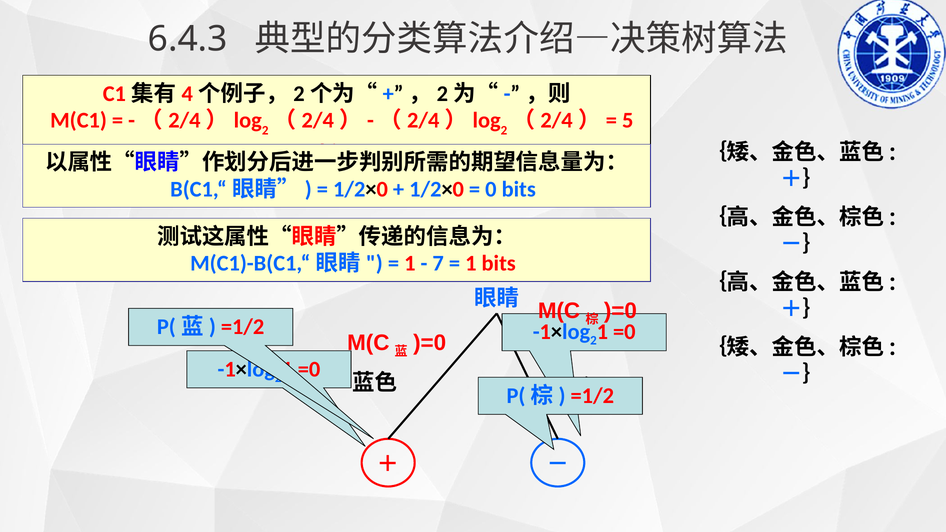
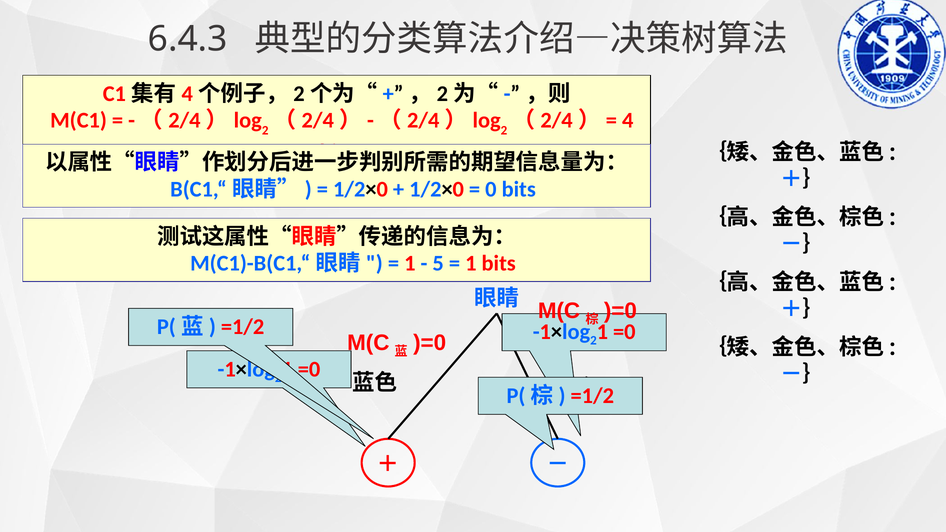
5: 5 -> 4
7: 7 -> 5
